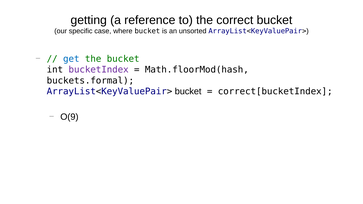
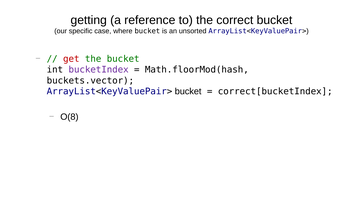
get colour: blue -> red
buckets.formal: buckets.formal -> buckets.vector
O(9: O(9 -> O(8
